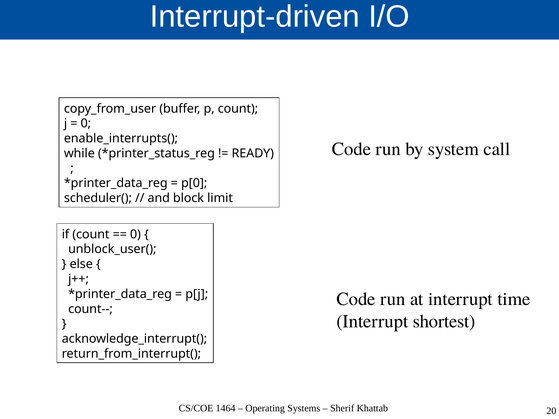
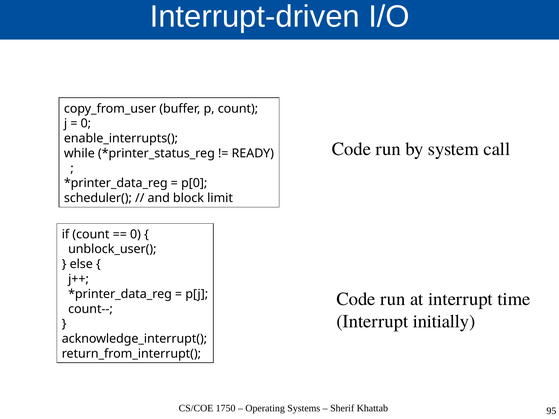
shortest: shortest -> initially
1464: 1464 -> 1750
20: 20 -> 95
